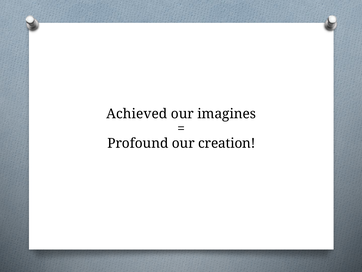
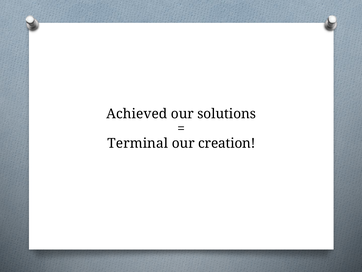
imagines: imagines -> solutions
Profound: Profound -> Terminal
